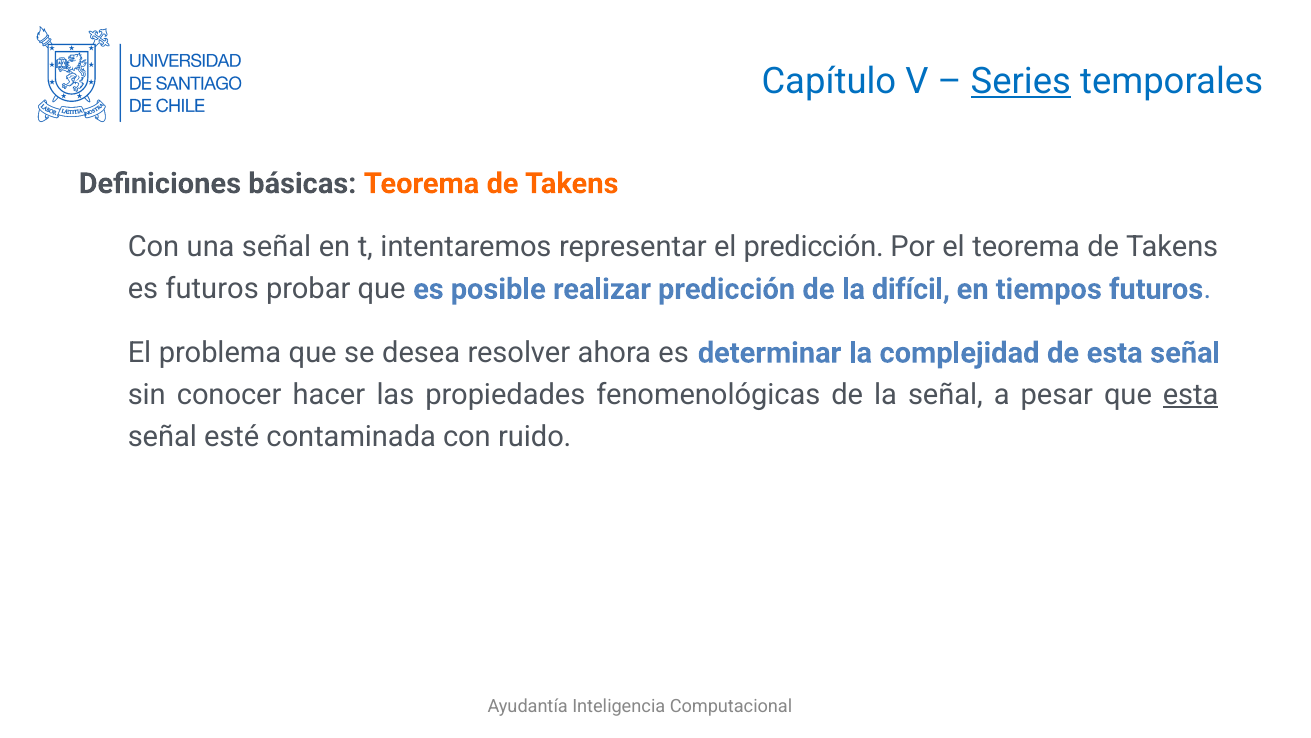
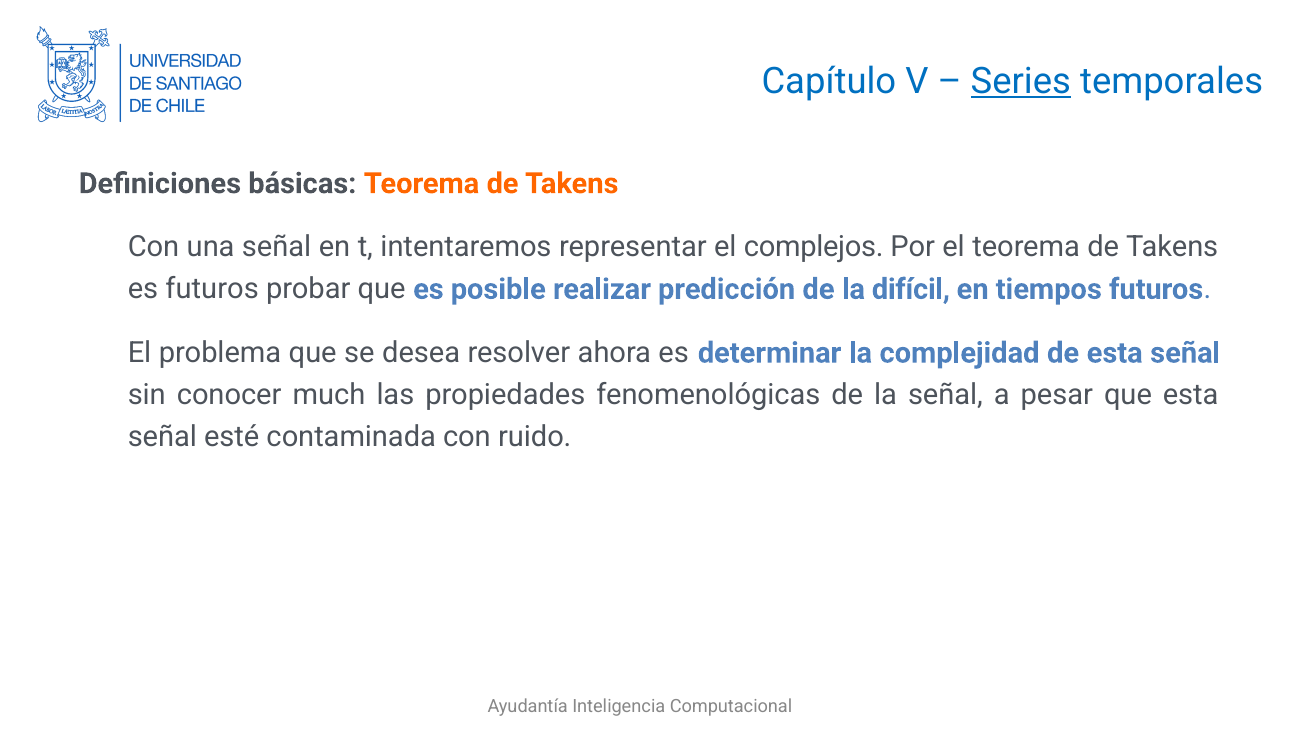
el predicción: predicción -> complejos
hacer: hacer -> much
esta at (1191, 395) underline: present -> none
